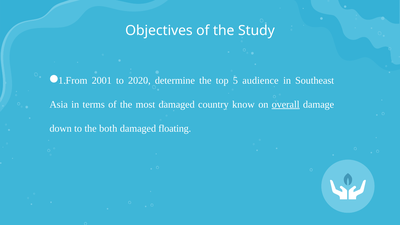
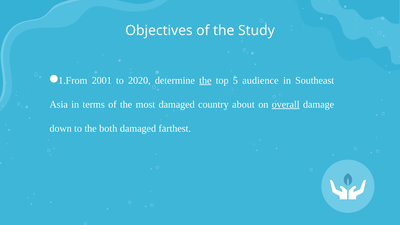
the at (205, 80) underline: none -> present
know: know -> about
floating: floating -> farthest
